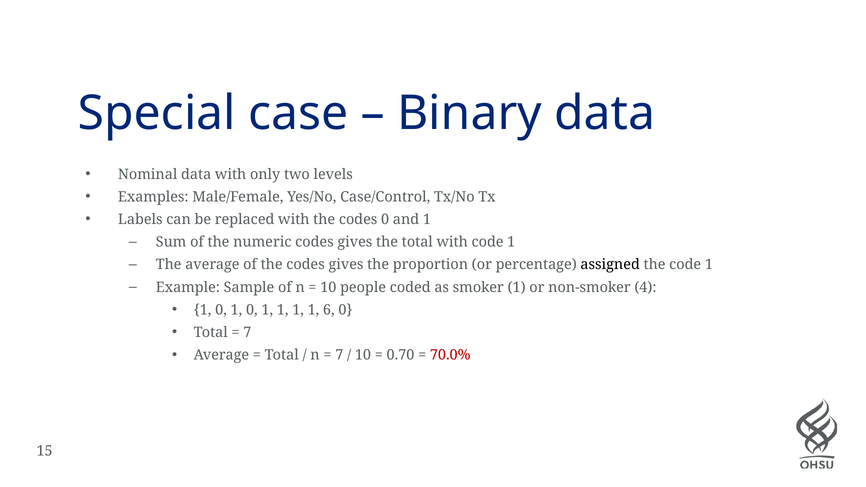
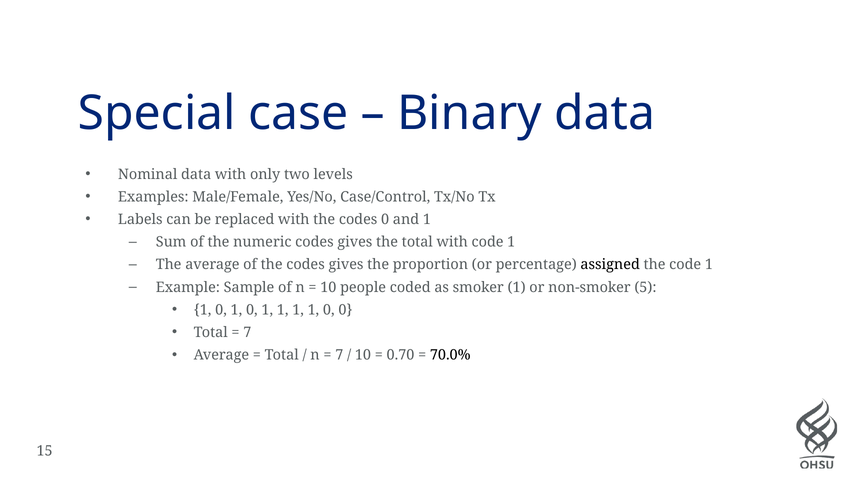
4: 4 -> 5
1 1 6: 6 -> 0
70.0% colour: red -> black
